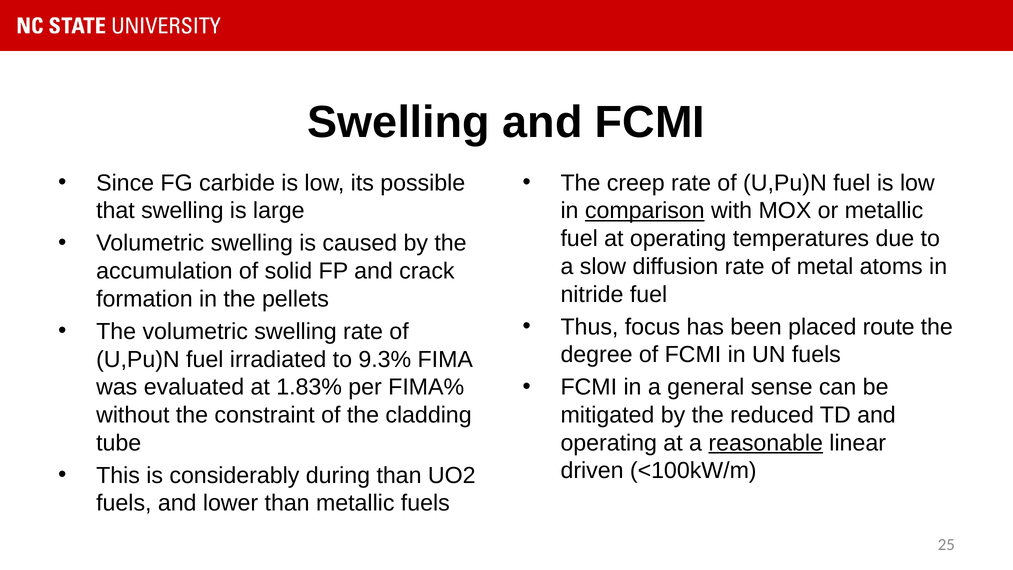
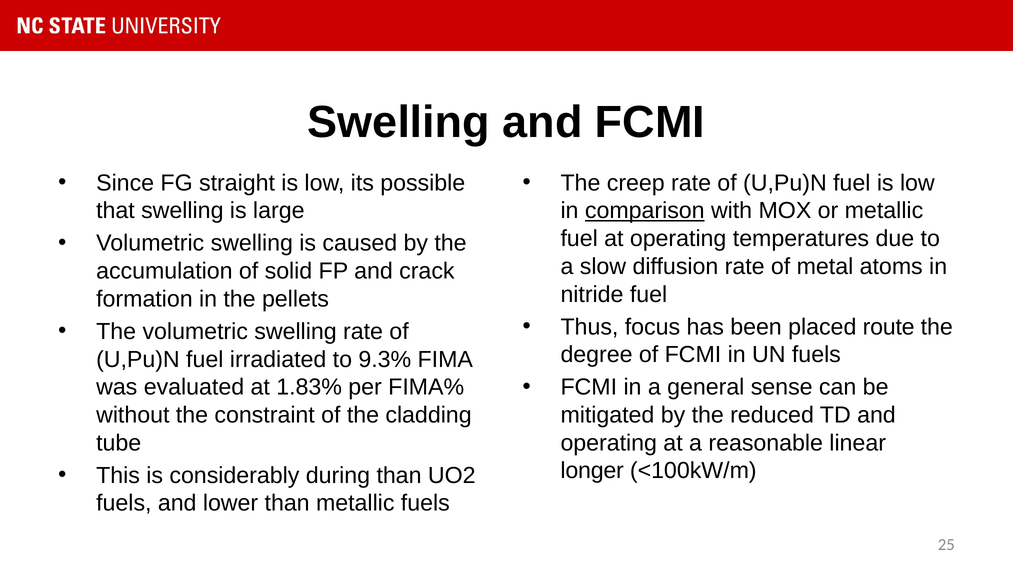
carbide: carbide -> straight
reasonable underline: present -> none
driven: driven -> longer
